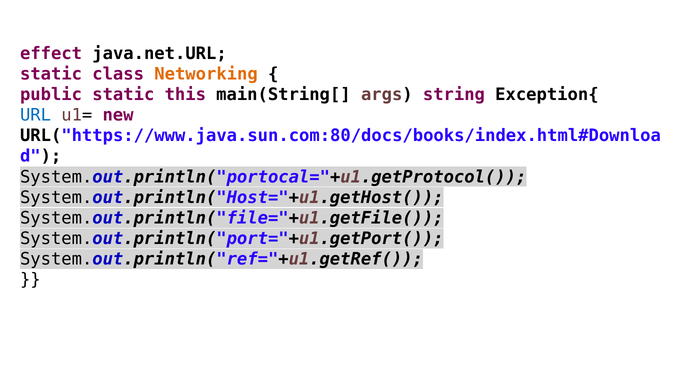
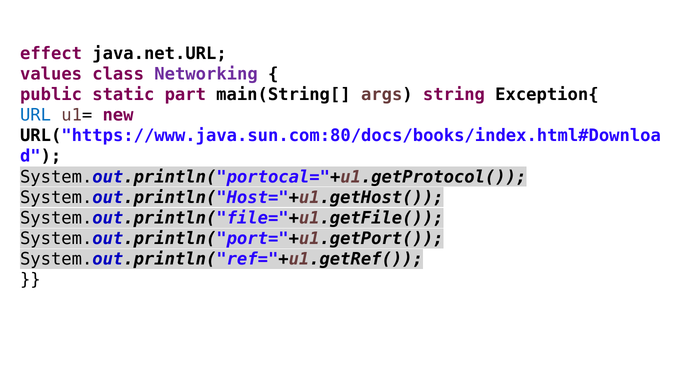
static at (51, 74): static -> values
Networking colour: orange -> purple
this: this -> part
